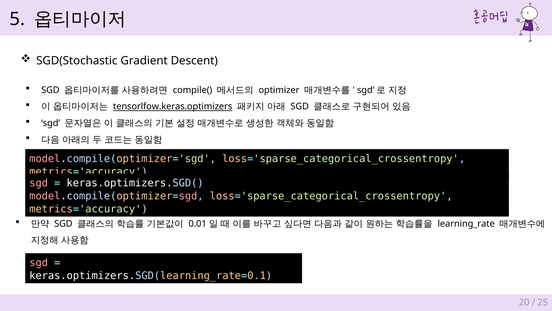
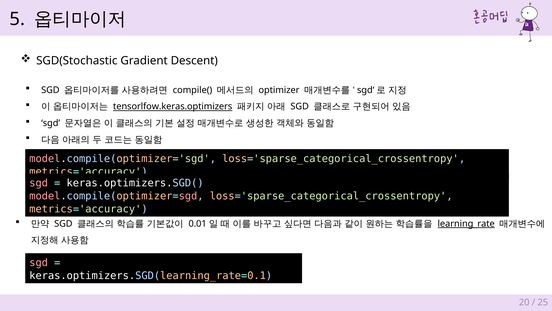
learning_rate underline: none -> present
